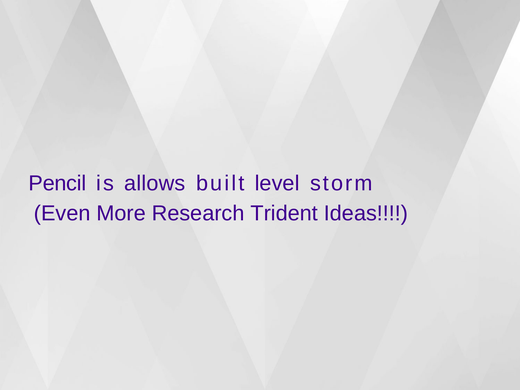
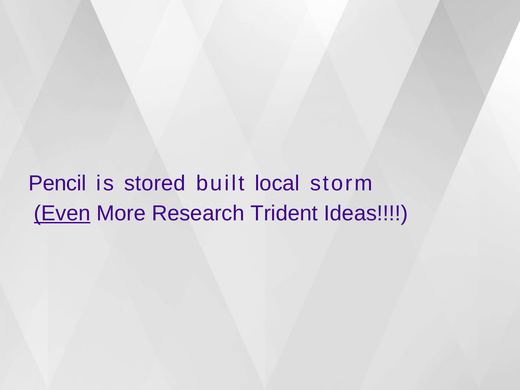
allows: allows -> stored
level: level -> local
Even underline: none -> present
